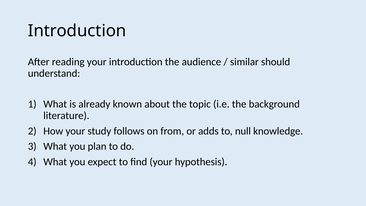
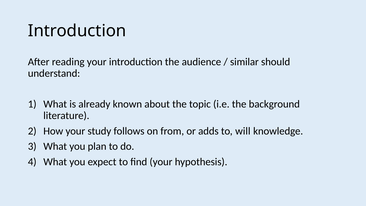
null: null -> will
